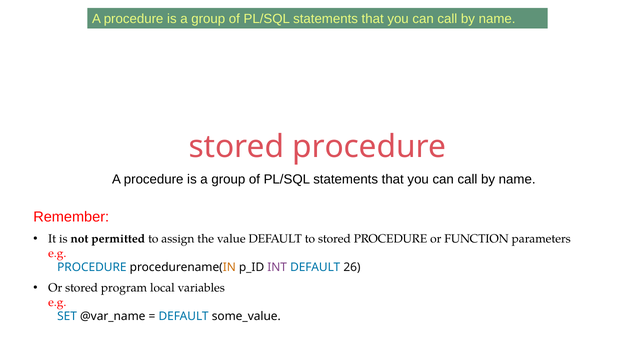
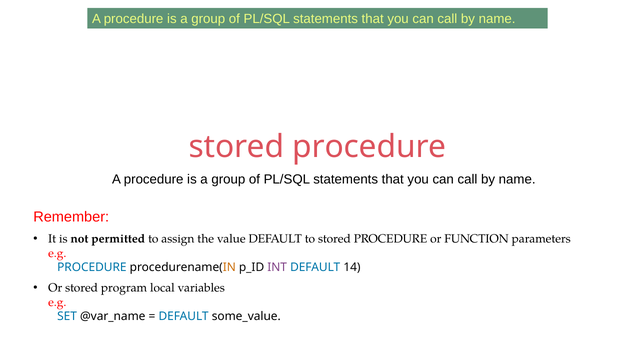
26: 26 -> 14
